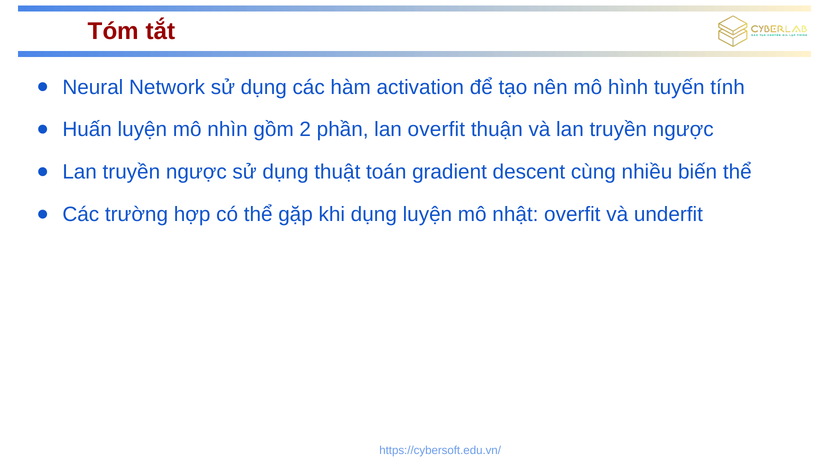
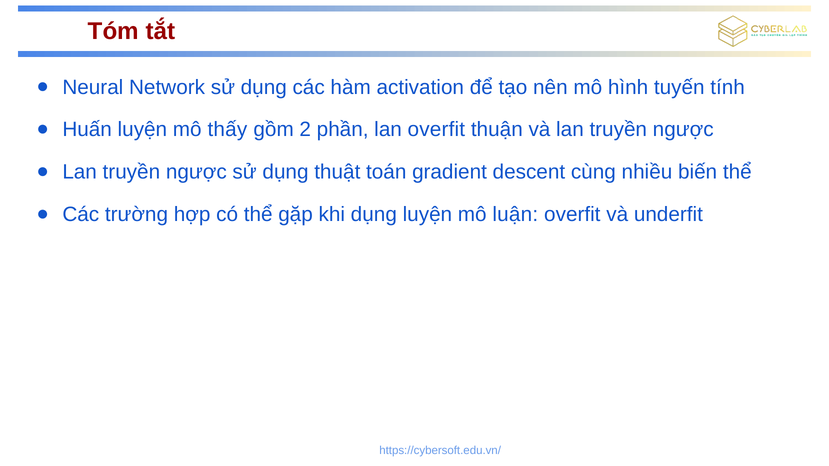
nhìn: nhìn -> thấy
nhật: nhật -> luận
